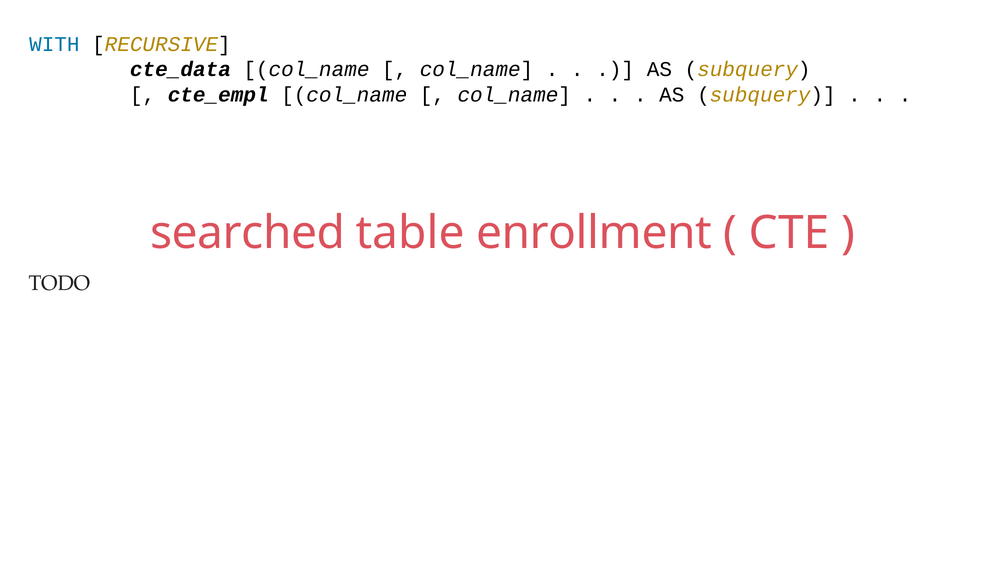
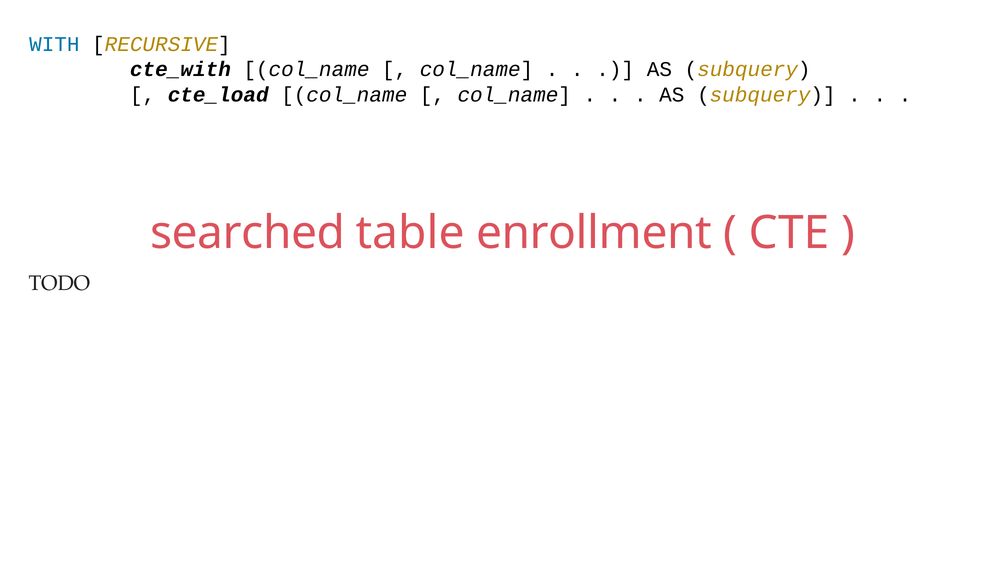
cte_data: cte_data -> cte_with
cte_empl: cte_empl -> cte_load
